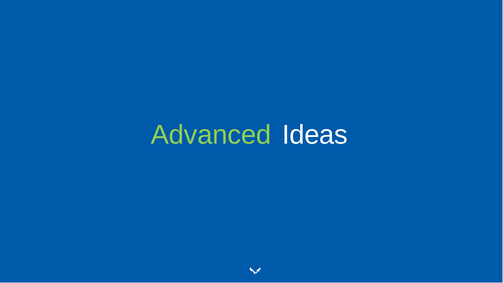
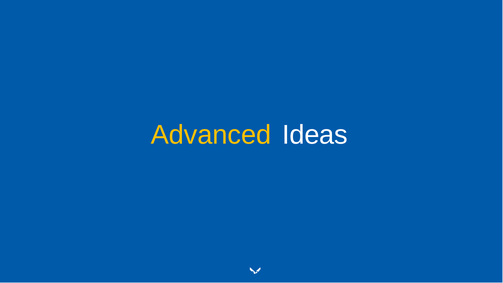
Advanced colour: light green -> yellow
